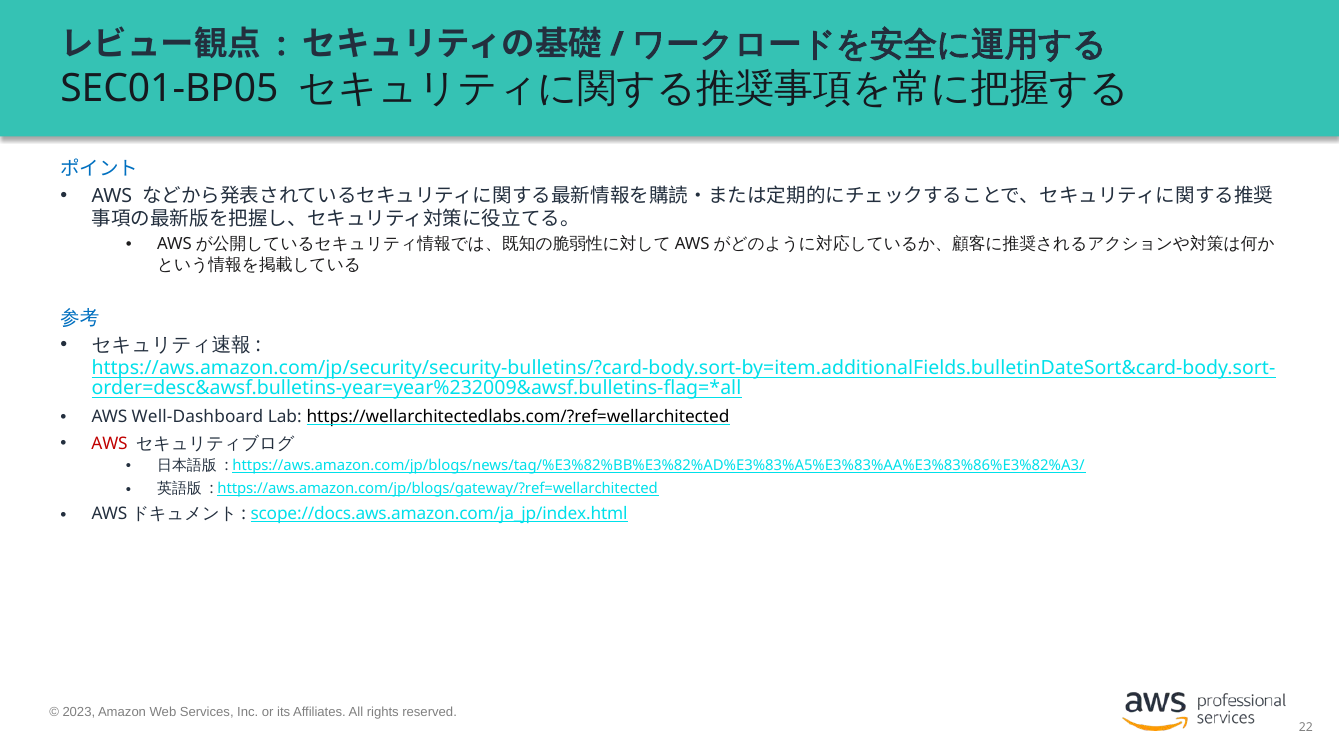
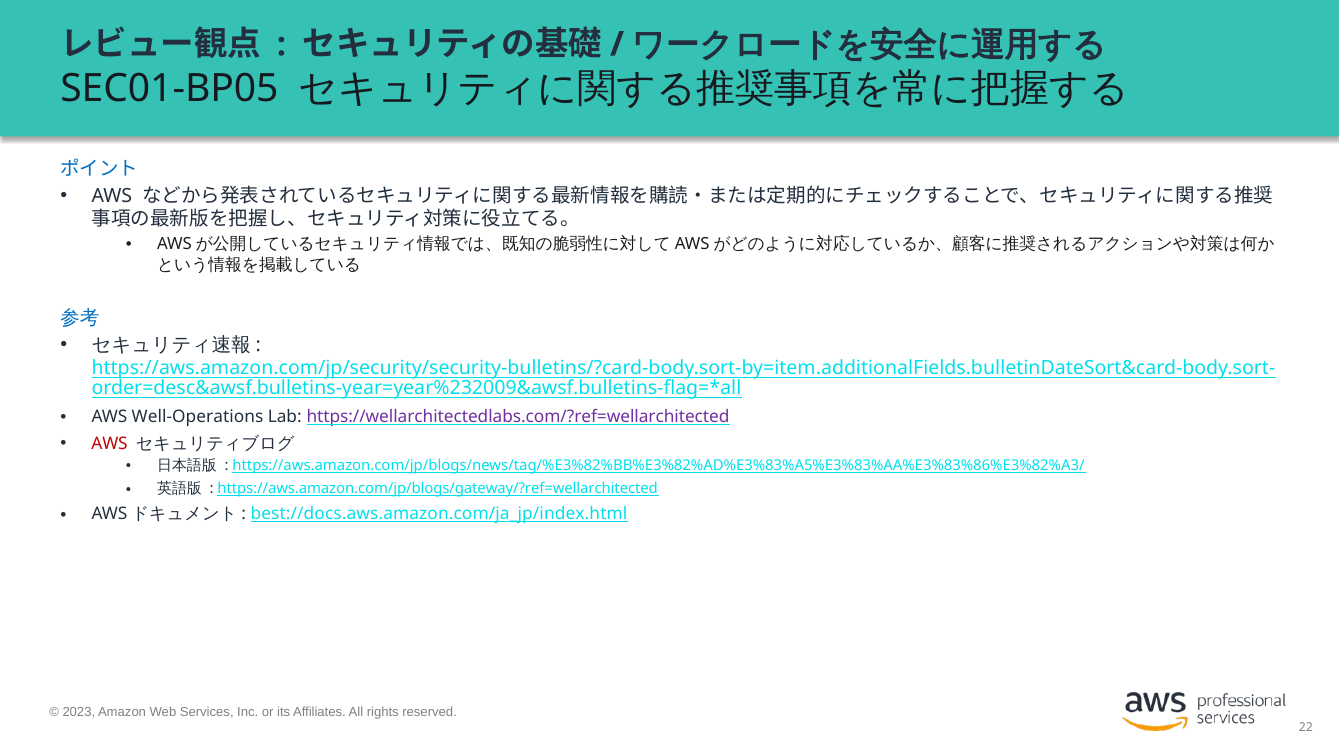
Well-Dashboard: Well-Dashboard -> Well-Operations
https://wellarchitectedlabs.com/?ref=wellarchitected colour: black -> purple
scope://docs.aws.amazon.com/ja_jp/index.html: scope://docs.aws.amazon.com/ja_jp/index.html -> best://docs.aws.amazon.com/ja_jp/index.html
